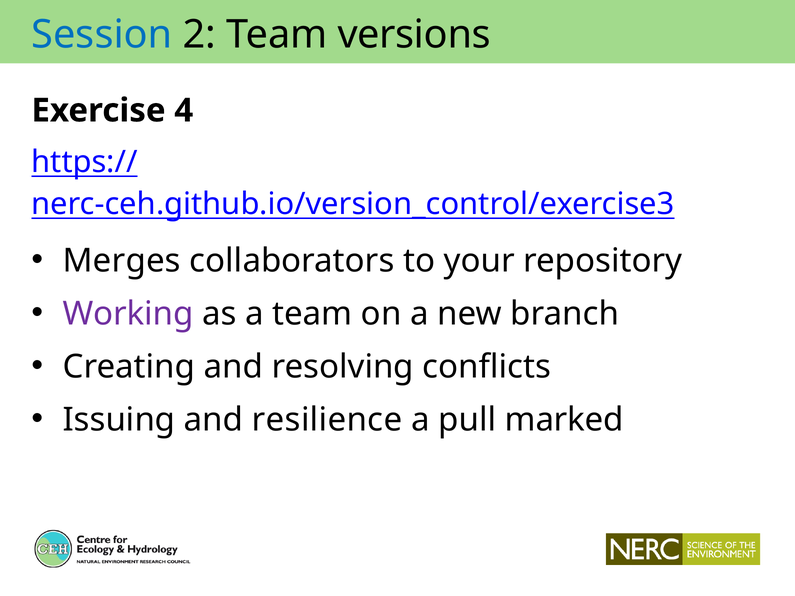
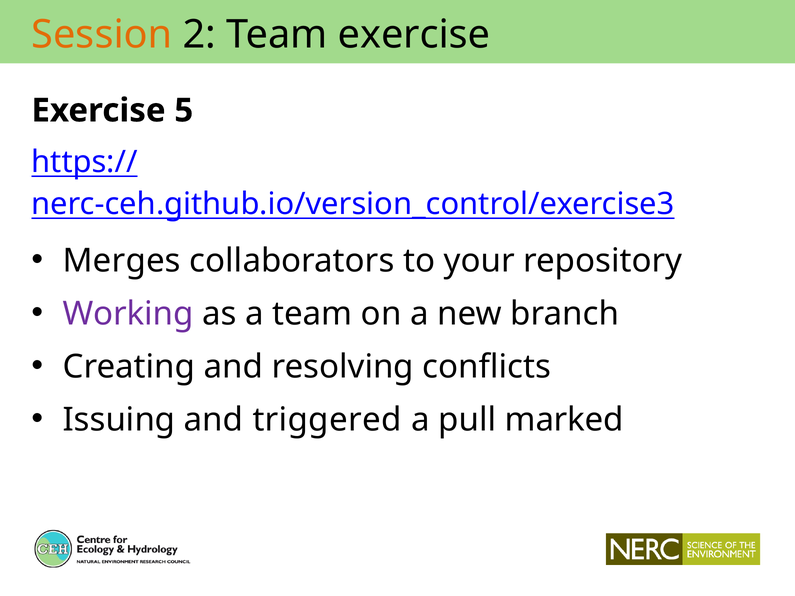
Session colour: blue -> orange
Team versions: versions -> exercise
4: 4 -> 5
resilience: resilience -> triggered
